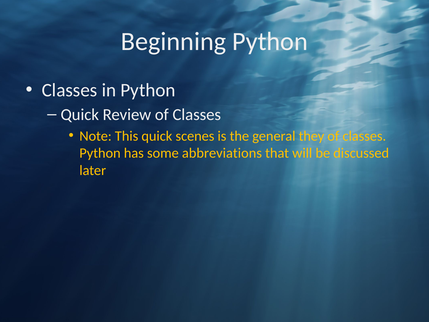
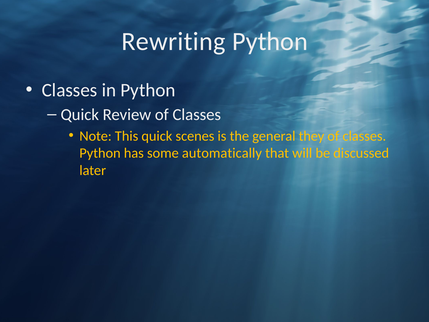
Beginning: Beginning -> Rewriting
abbreviations: abbreviations -> automatically
